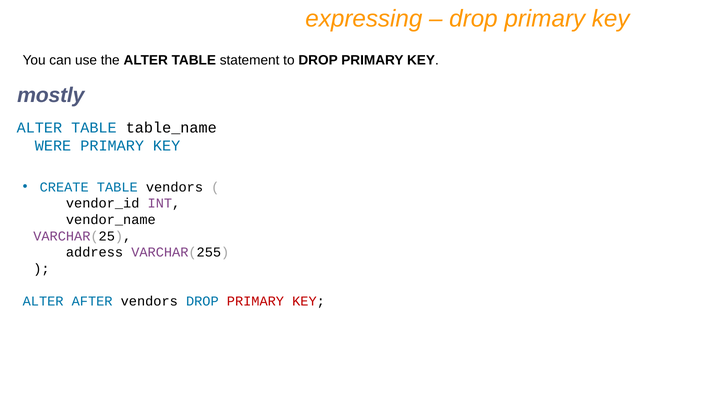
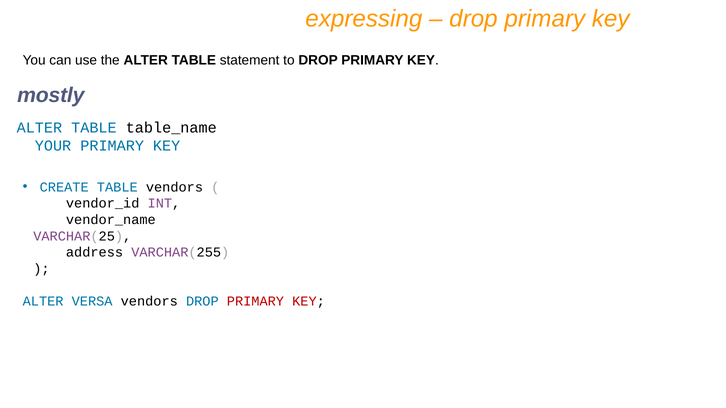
WERE: WERE -> YOUR
AFTER: AFTER -> VERSA
